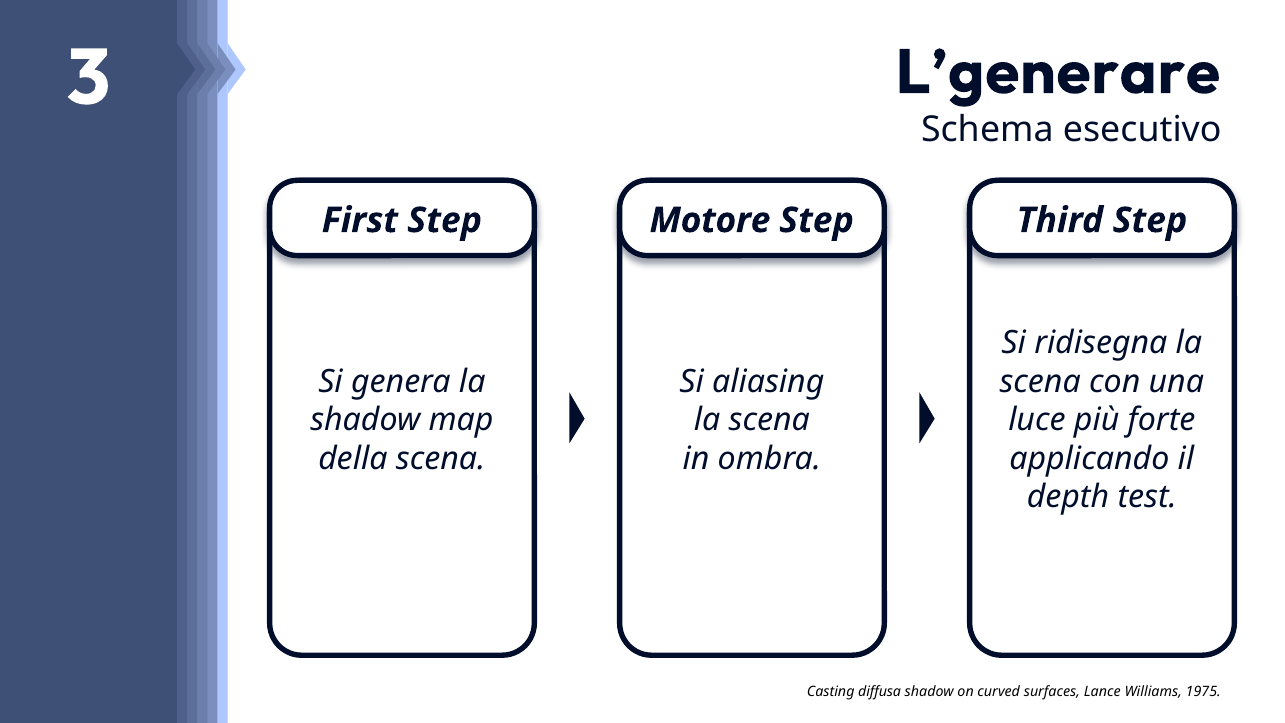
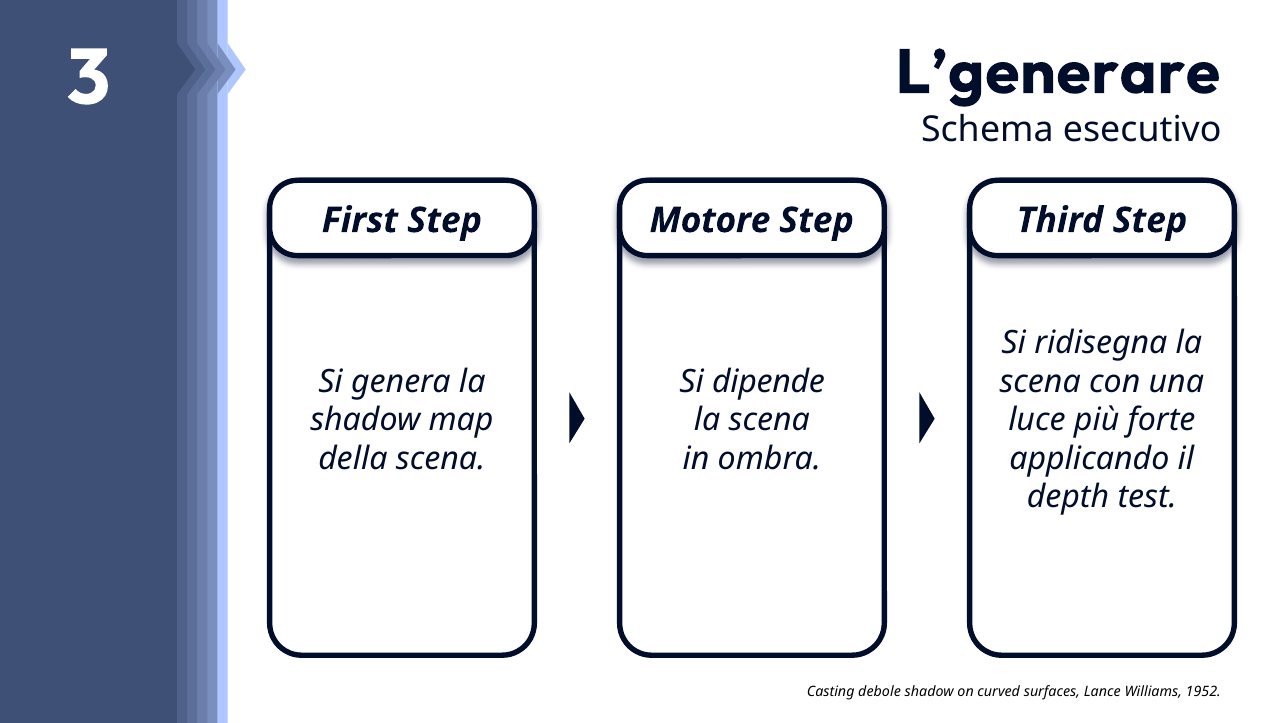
aliasing: aliasing -> dipende
diffusa: diffusa -> debole
1975: 1975 -> 1952
